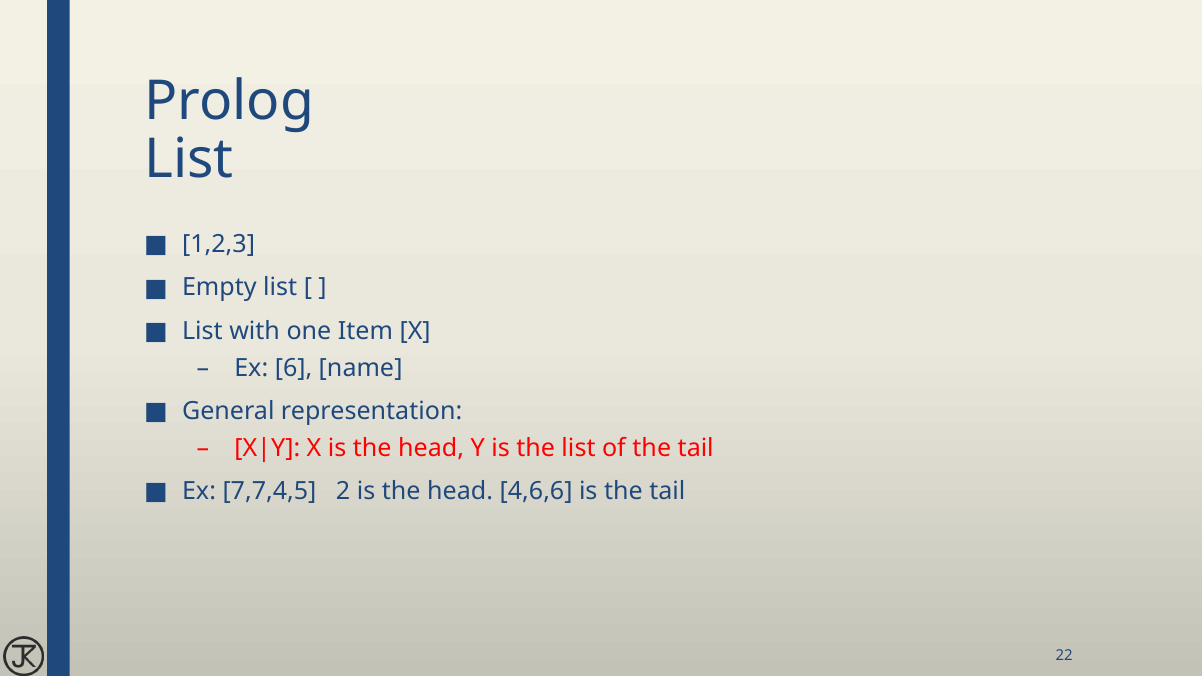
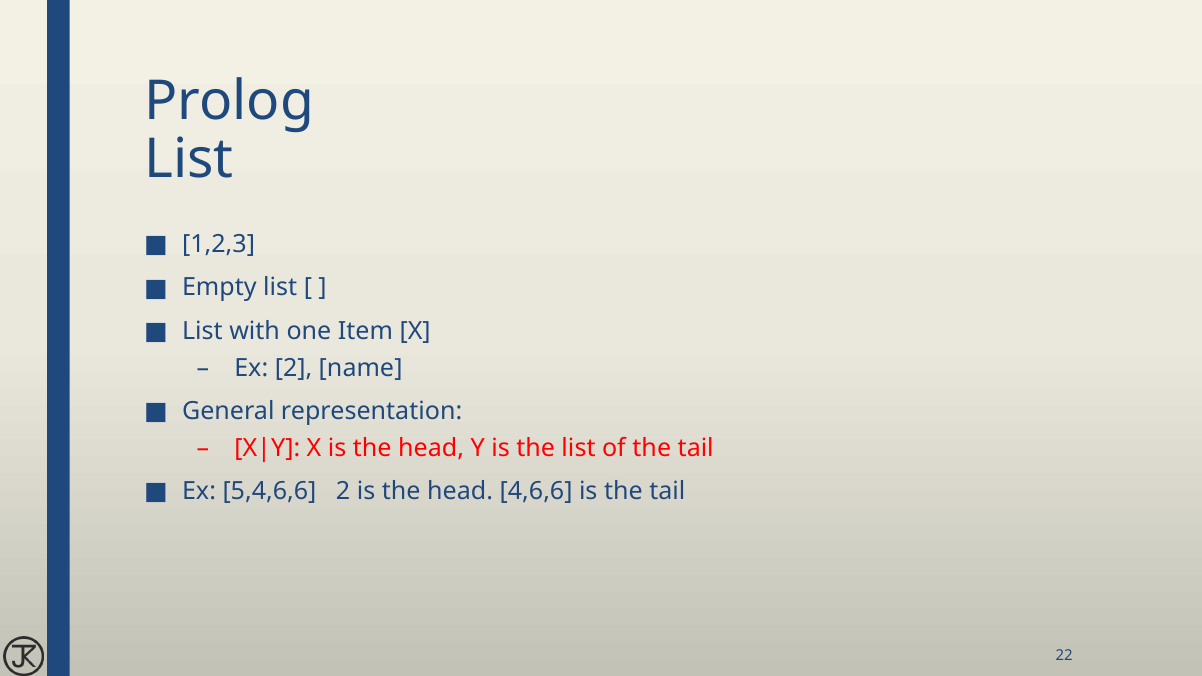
Ex 6: 6 -> 2
7,7,4,5: 7,7,4,5 -> 5,4,6,6
